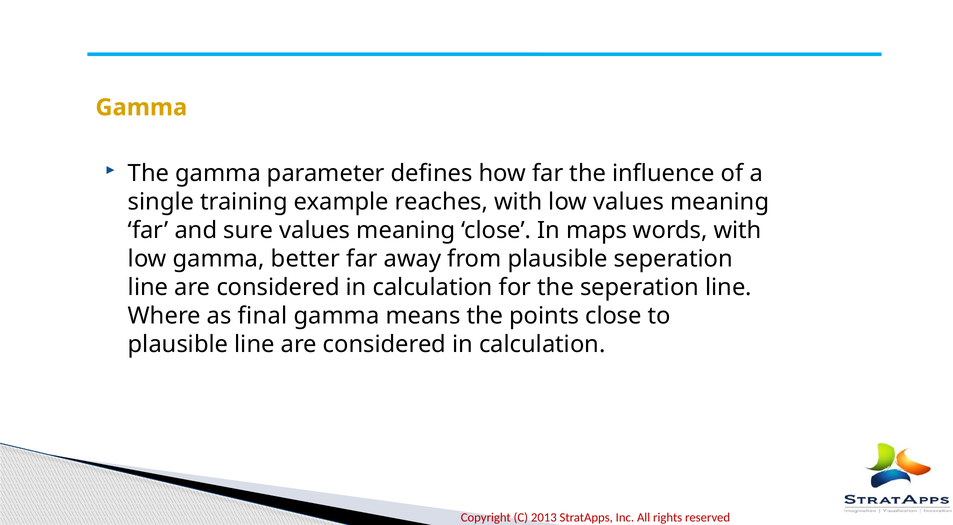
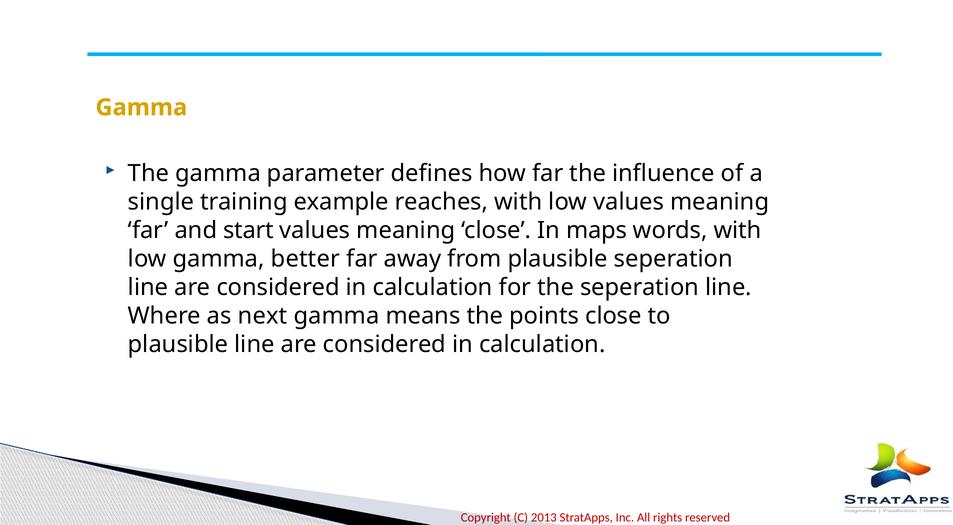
sure: sure -> start
final: final -> next
